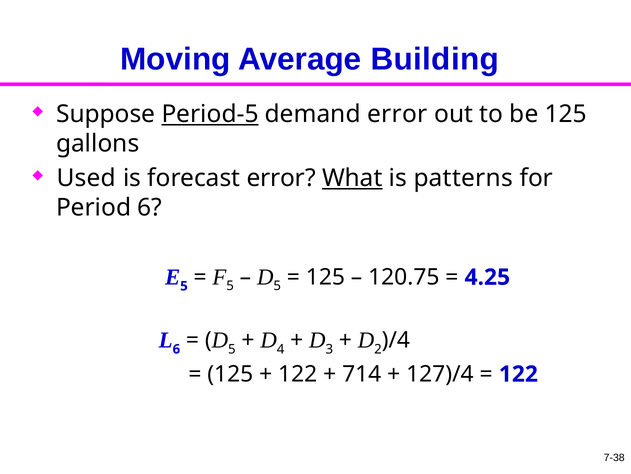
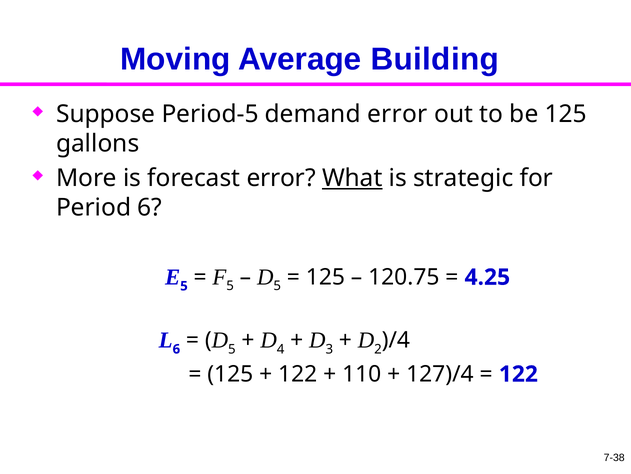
Period-5 underline: present -> none
Used: Used -> More
patterns: patterns -> strategic
714: 714 -> 110
